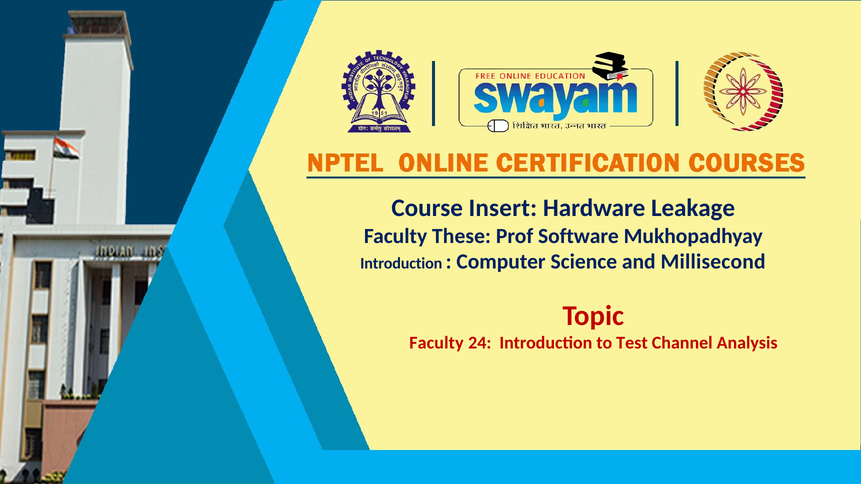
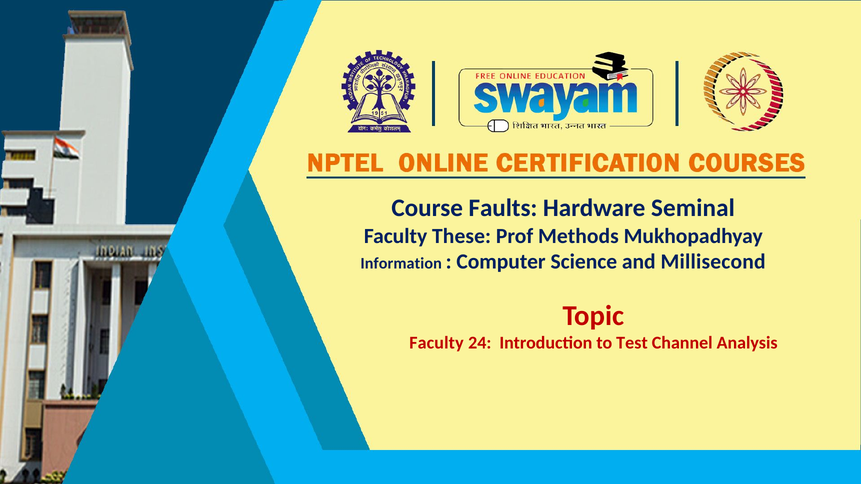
Insert: Insert -> Faults
Leakage: Leakage -> Seminal
Software: Software -> Methods
Introduction at (401, 264): Introduction -> Information
